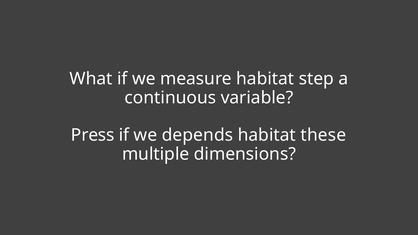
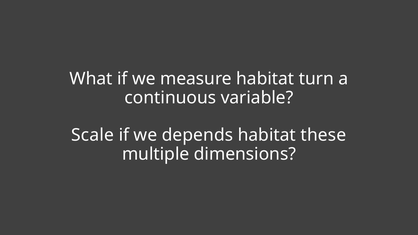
step: step -> turn
Press: Press -> Scale
